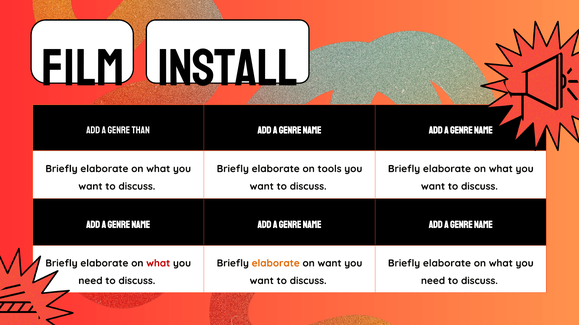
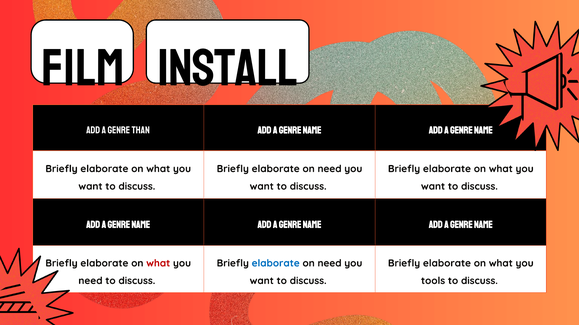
tools at (330, 169): tools -> need
elaborate at (276, 264) colour: orange -> blue
want at (330, 264): want -> need
need at (433, 281): need -> tools
